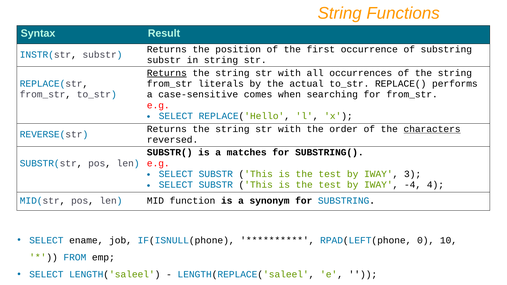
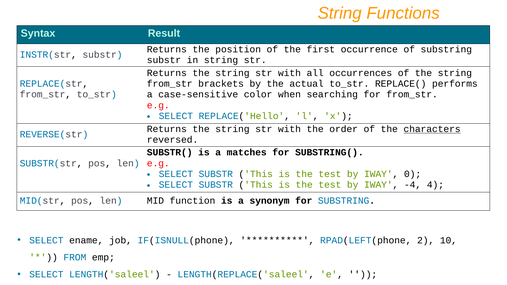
Returns at (167, 73) underline: present -> none
literals: literals -> brackets
comes: comes -> color
3: 3 -> 0
0: 0 -> 2
